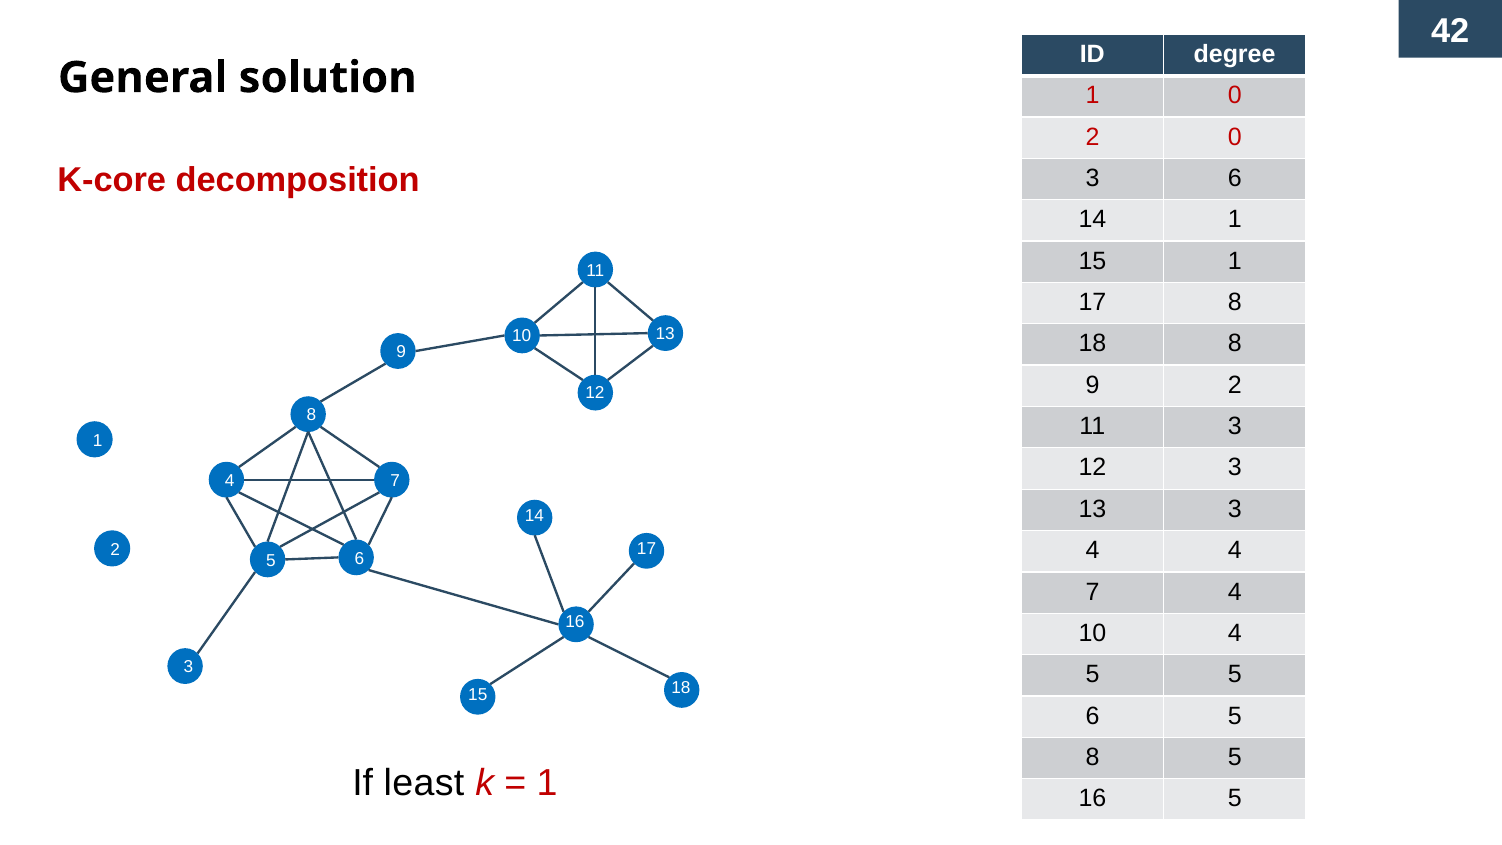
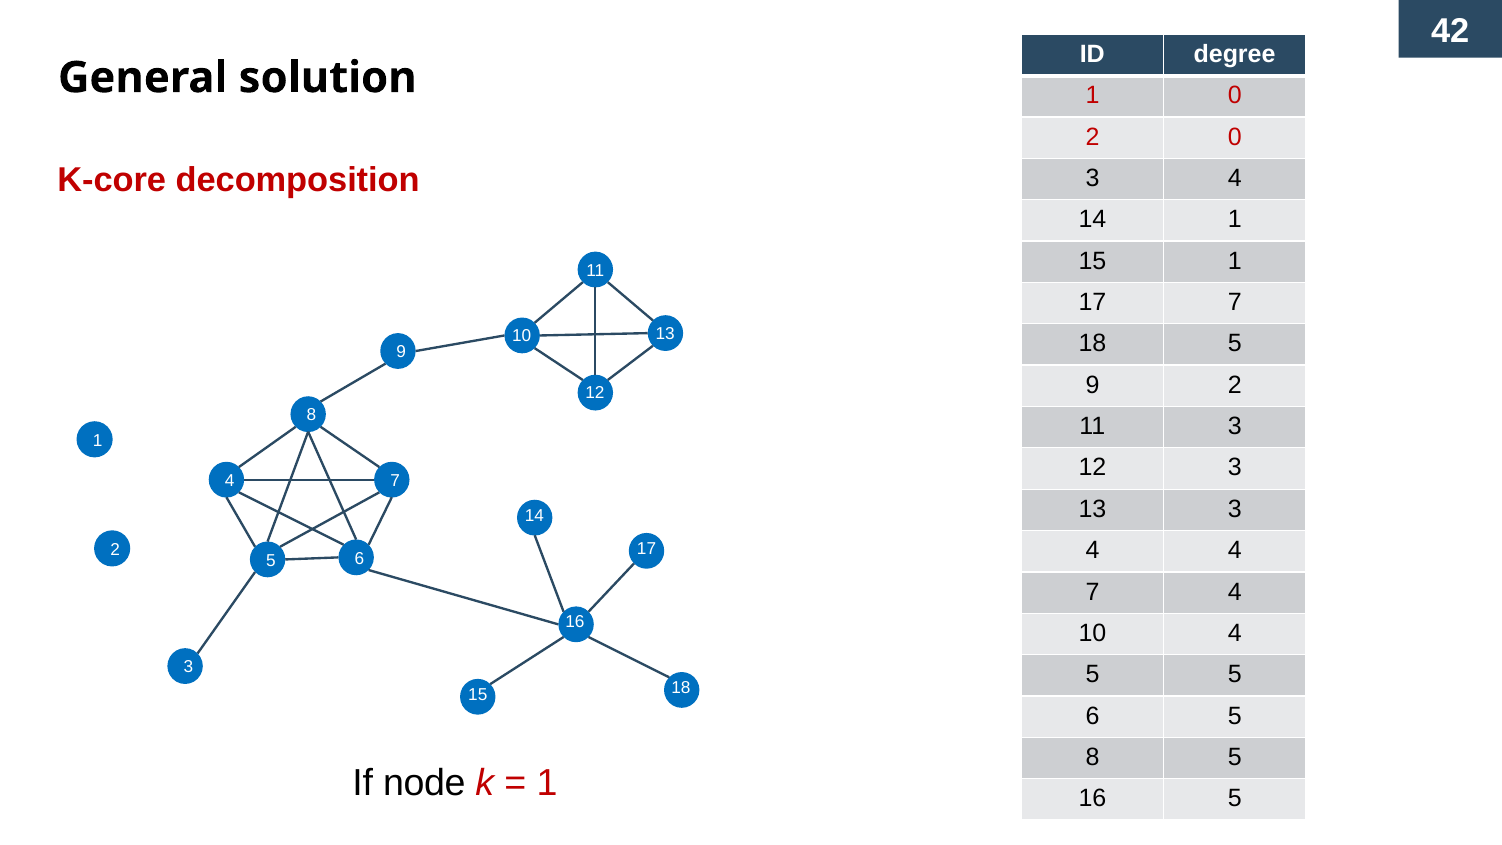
6 at (1235, 178): 6 -> 4
17 8: 8 -> 7
18 8: 8 -> 5
least: least -> node
